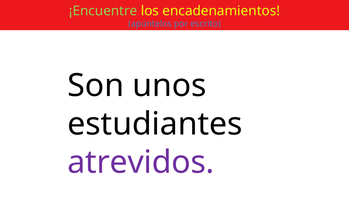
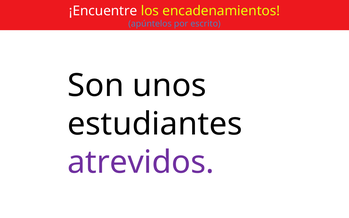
¡Encuentre colour: light green -> white
